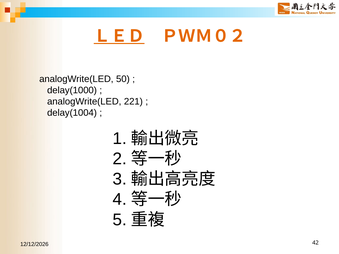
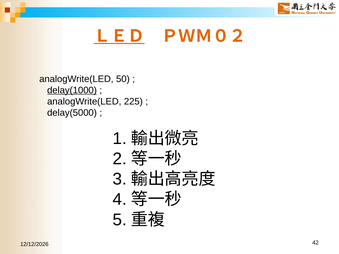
delay(1000 underline: none -> present
221: 221 -> 225
delay(1004: delay(1004 -> delay(5000
